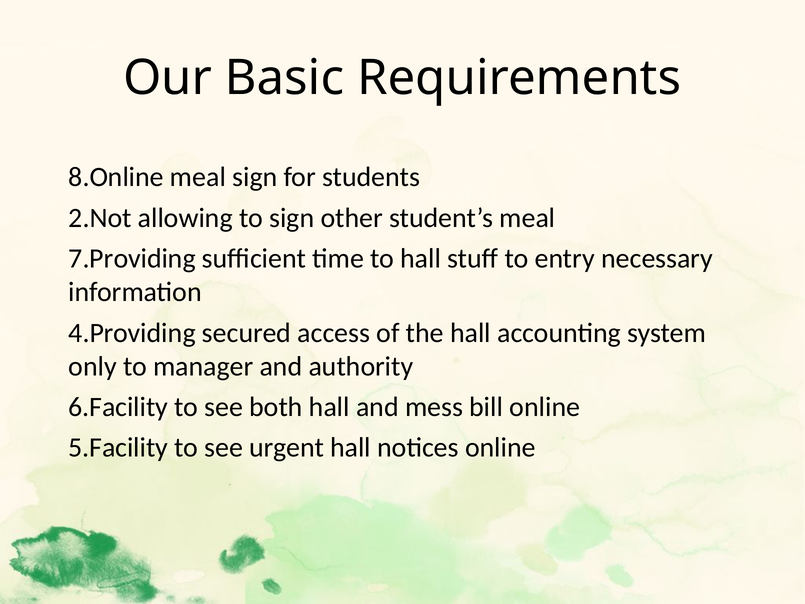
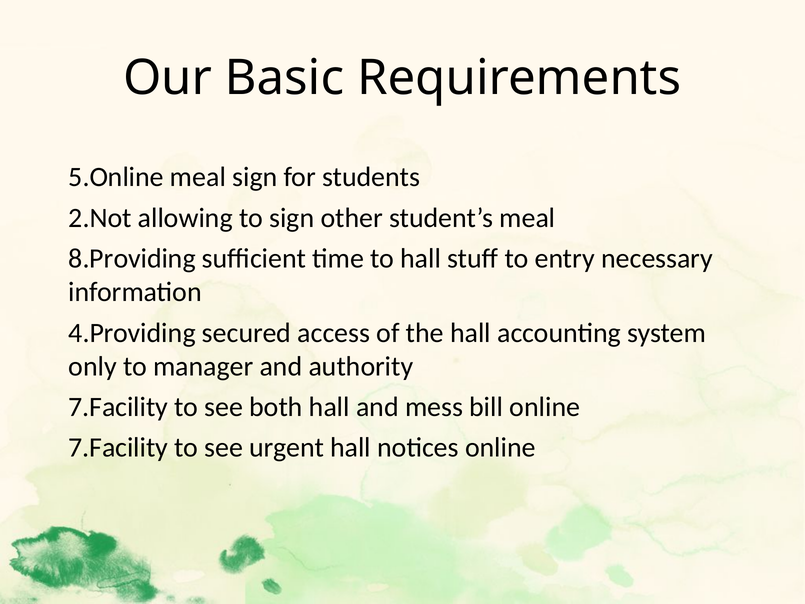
8.Online: 8.Online -> 5.Online
7.Providing: 7.Providing -> 8.Providing
6.Facility at (118, 407): 6.Facility -> 7.Facility
5.Facility at (118, 448): 5.Facility -> 7.Facility
